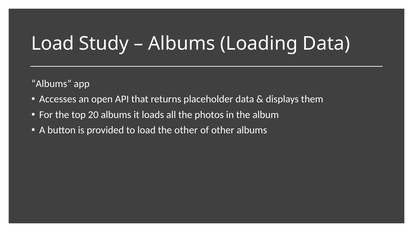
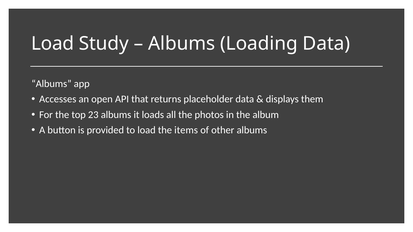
20: 20 -> 23
the other: other -> items
